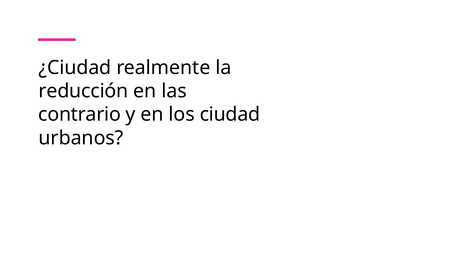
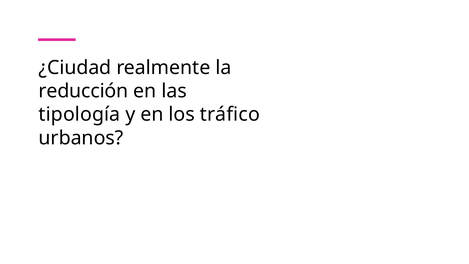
contrario: contrario -> tipología
ciudad: ciudad -> tráfico
